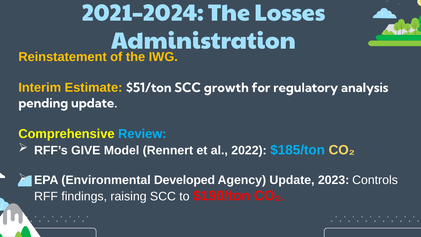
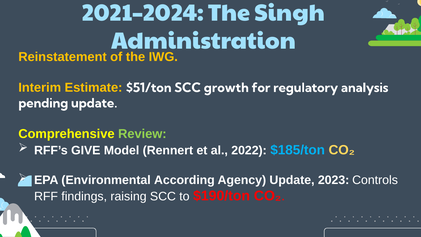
Losses: Losses -> Singh
Review colour: light blue -> light green
Developed: Developed -> According
